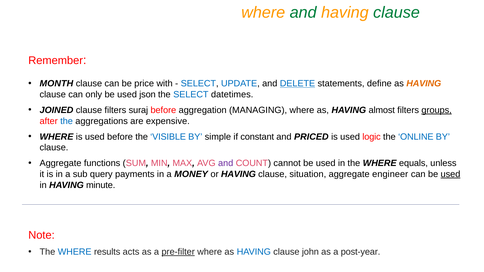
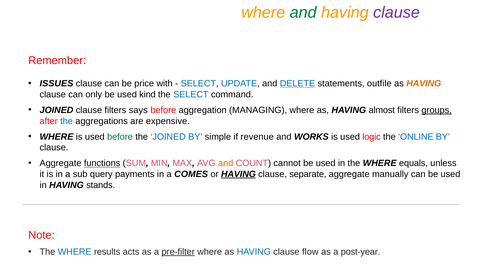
clause at (396, 13) colour: green -> purple
MONTH: MONTH -> ISSUES
define: define -> outfile
json: json -> kind
datetimes: datetimes -> command
suraj: suraj -> says
before at (120, 137) colour: black -> green
the VISIBLE: VISIBLE -> JOINED
constant: constant -> revenue
PRICED: PRICED -> WORKS
functions underline: none -> present
and at (226, 163) colour: purple -> orange
MONEY: MONEY -> COMES
HAVING at (238, 174) underline: none -> present
situation: situation -> separate
engineer: engineer -> manually
used at (450, 174) underline: present -> none
minute: minute -> stands
john: john -> flow
